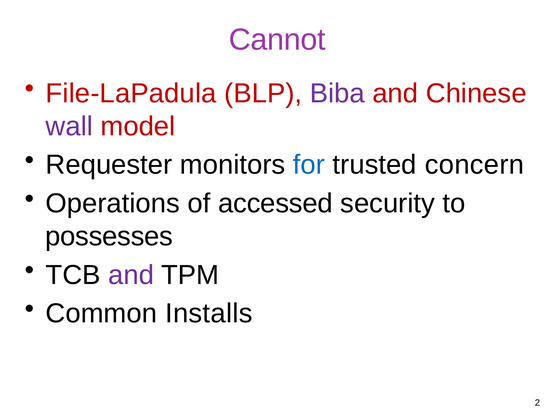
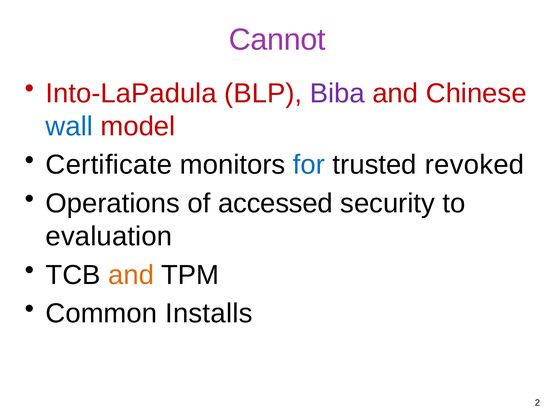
File-LaPadula: File-LaPadula -> Into-LaPadula
wall colour: purple -> blue
Requester: Requester -> Certificate
concern: concern -> revoked
possesses: possesses -> evaluation
and at (131, 275) colour: purple -> orange
